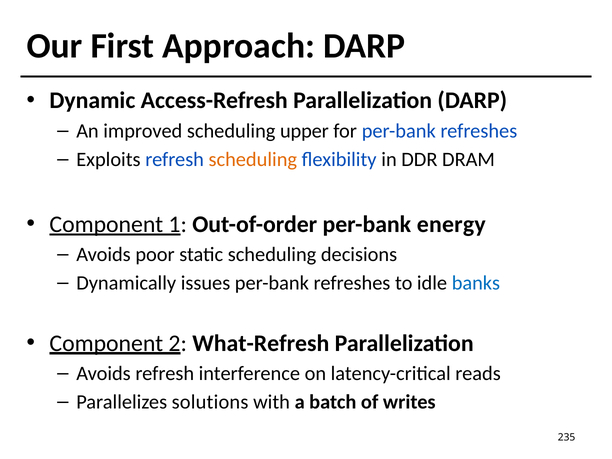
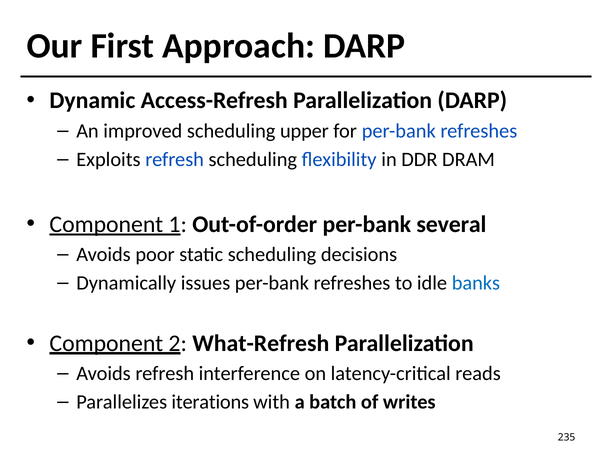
scheduling at (253, 159) colour: orange -> black
energy: energy -> several
solutions: solutions -> iterations
